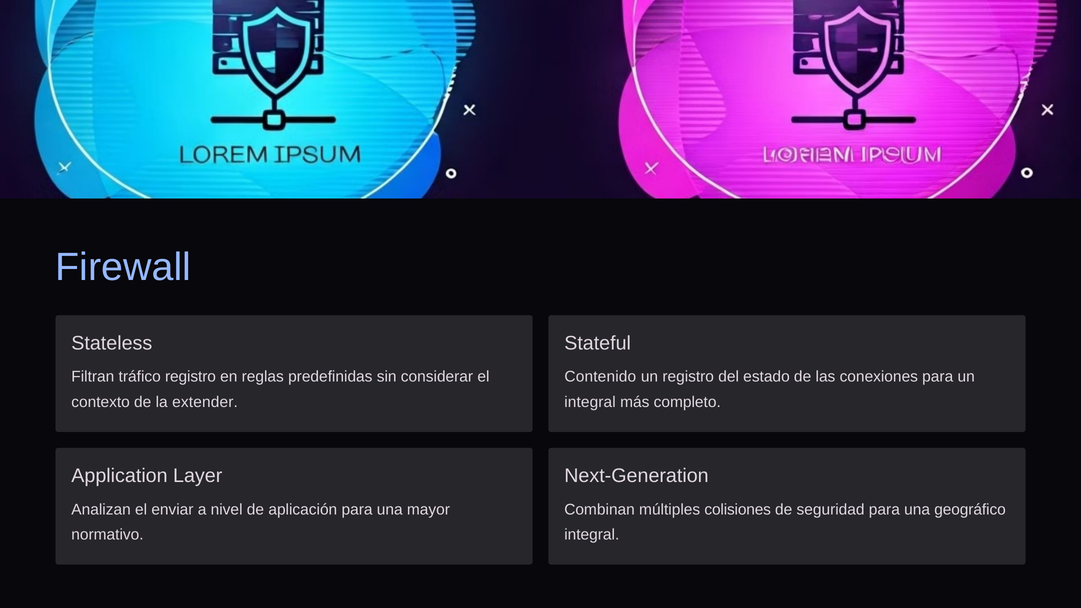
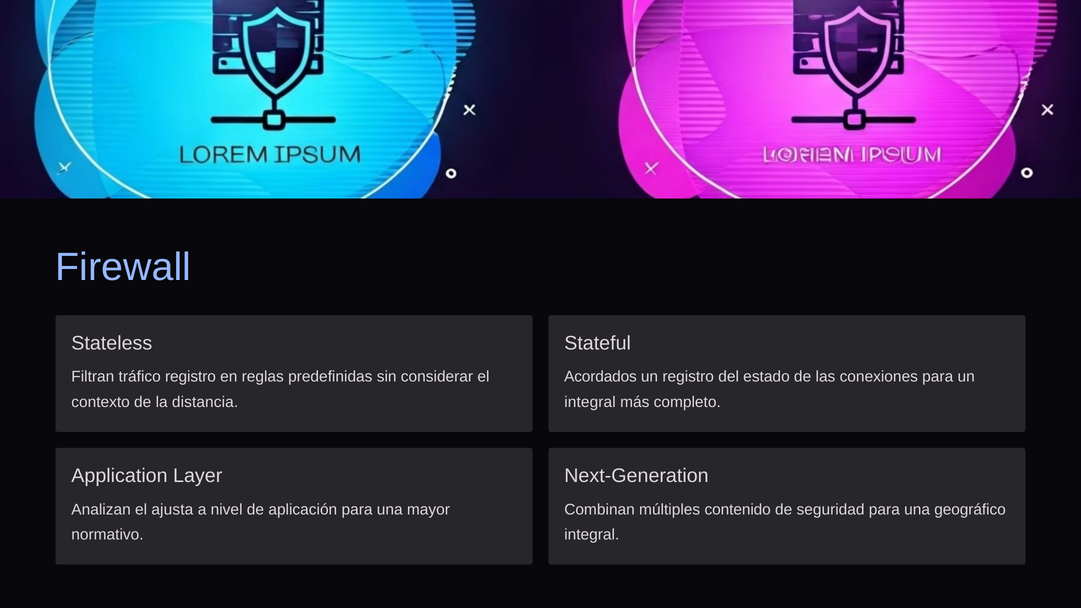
Contenido: Contenido -> Acordados
extender: extender -> distancia
enviar: enviar -> ajusta
colisiones: colisiones -> contenido
